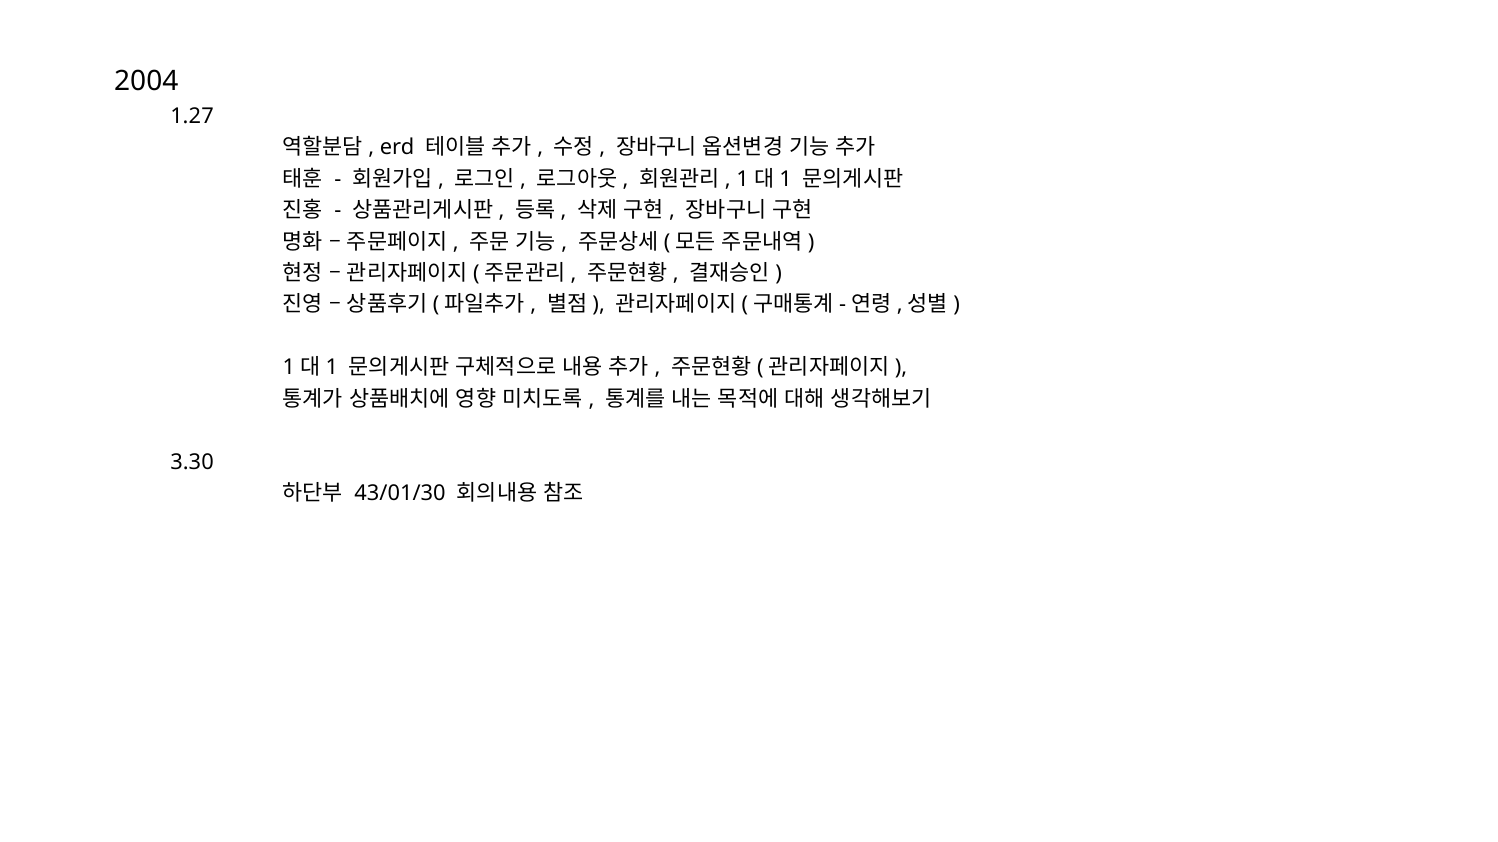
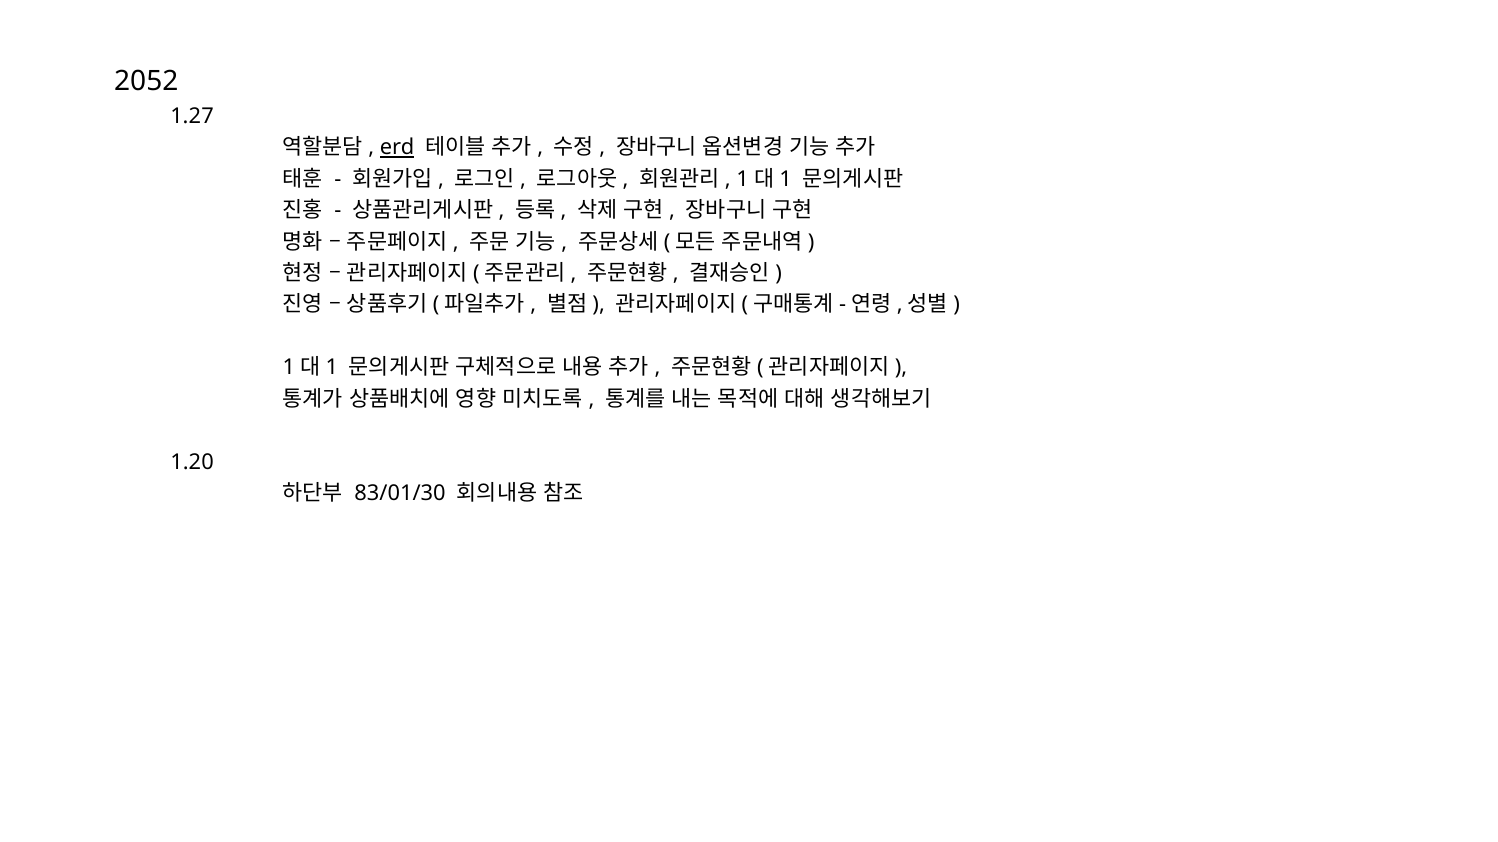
2004: 2004 -> 2052
erd underline: none -> present
3.30: 3.30 -> 1.20
43/01/30: 43/01/30 -> 83/01/30
